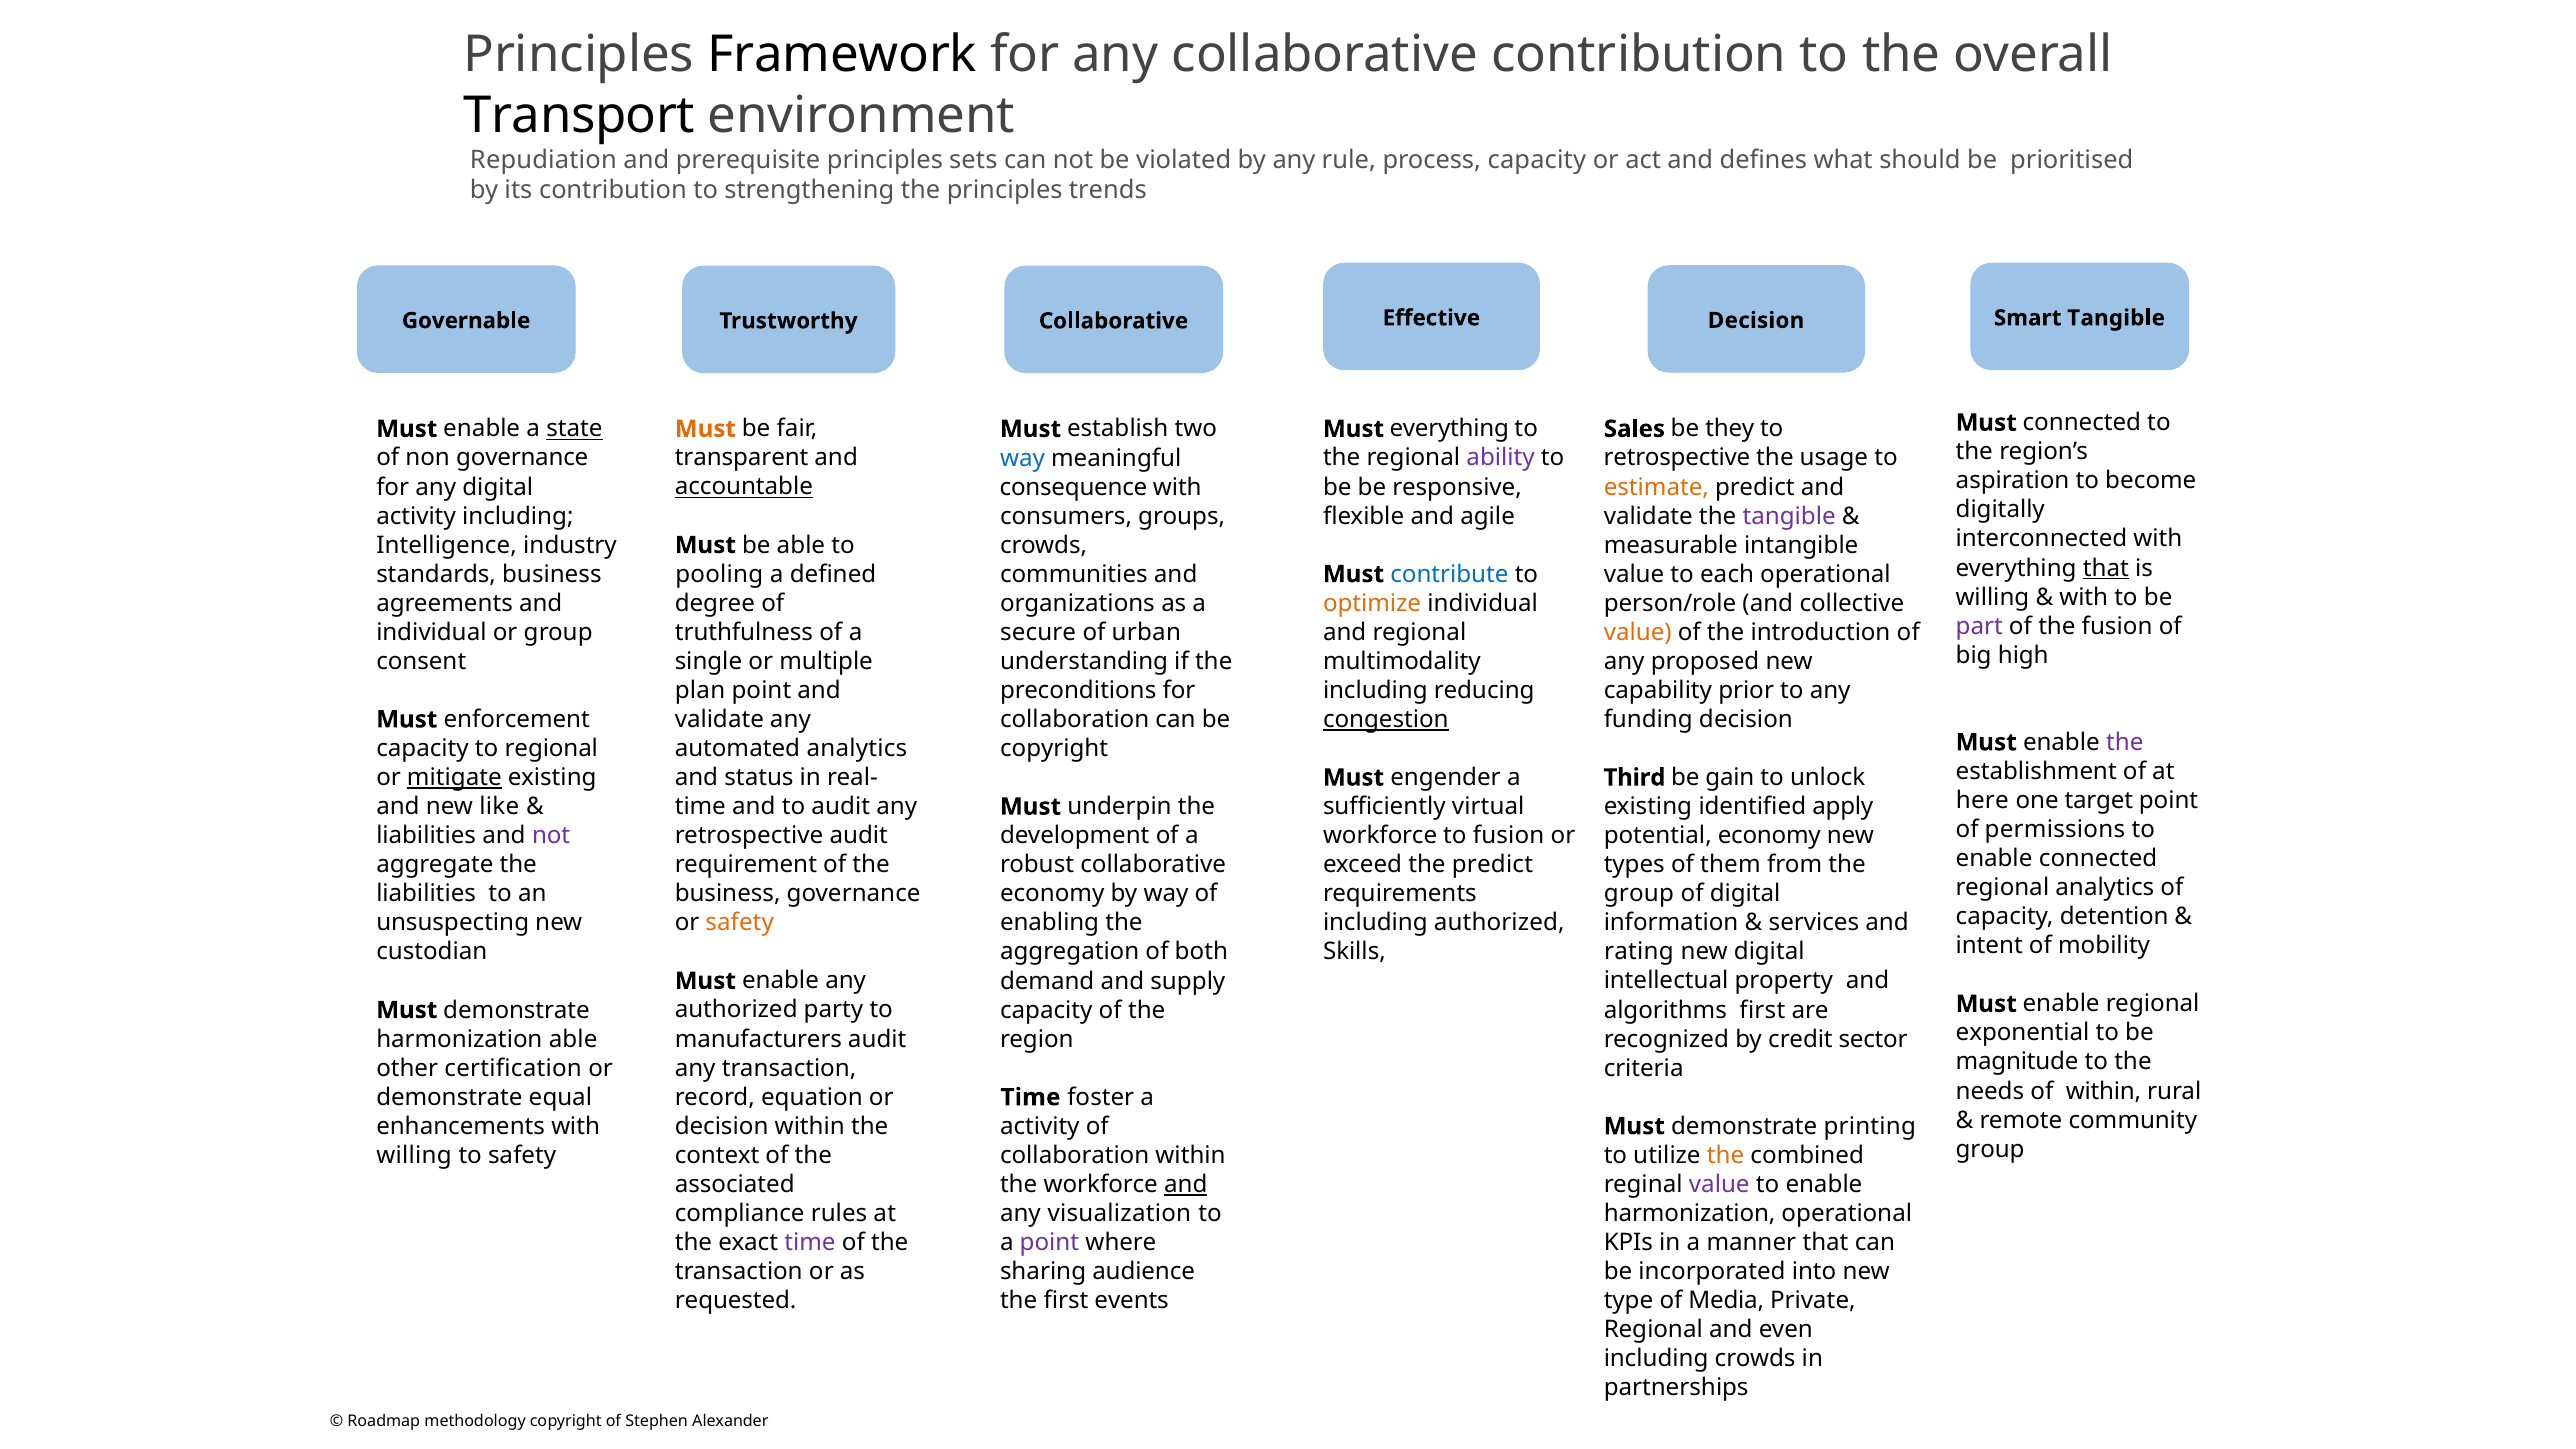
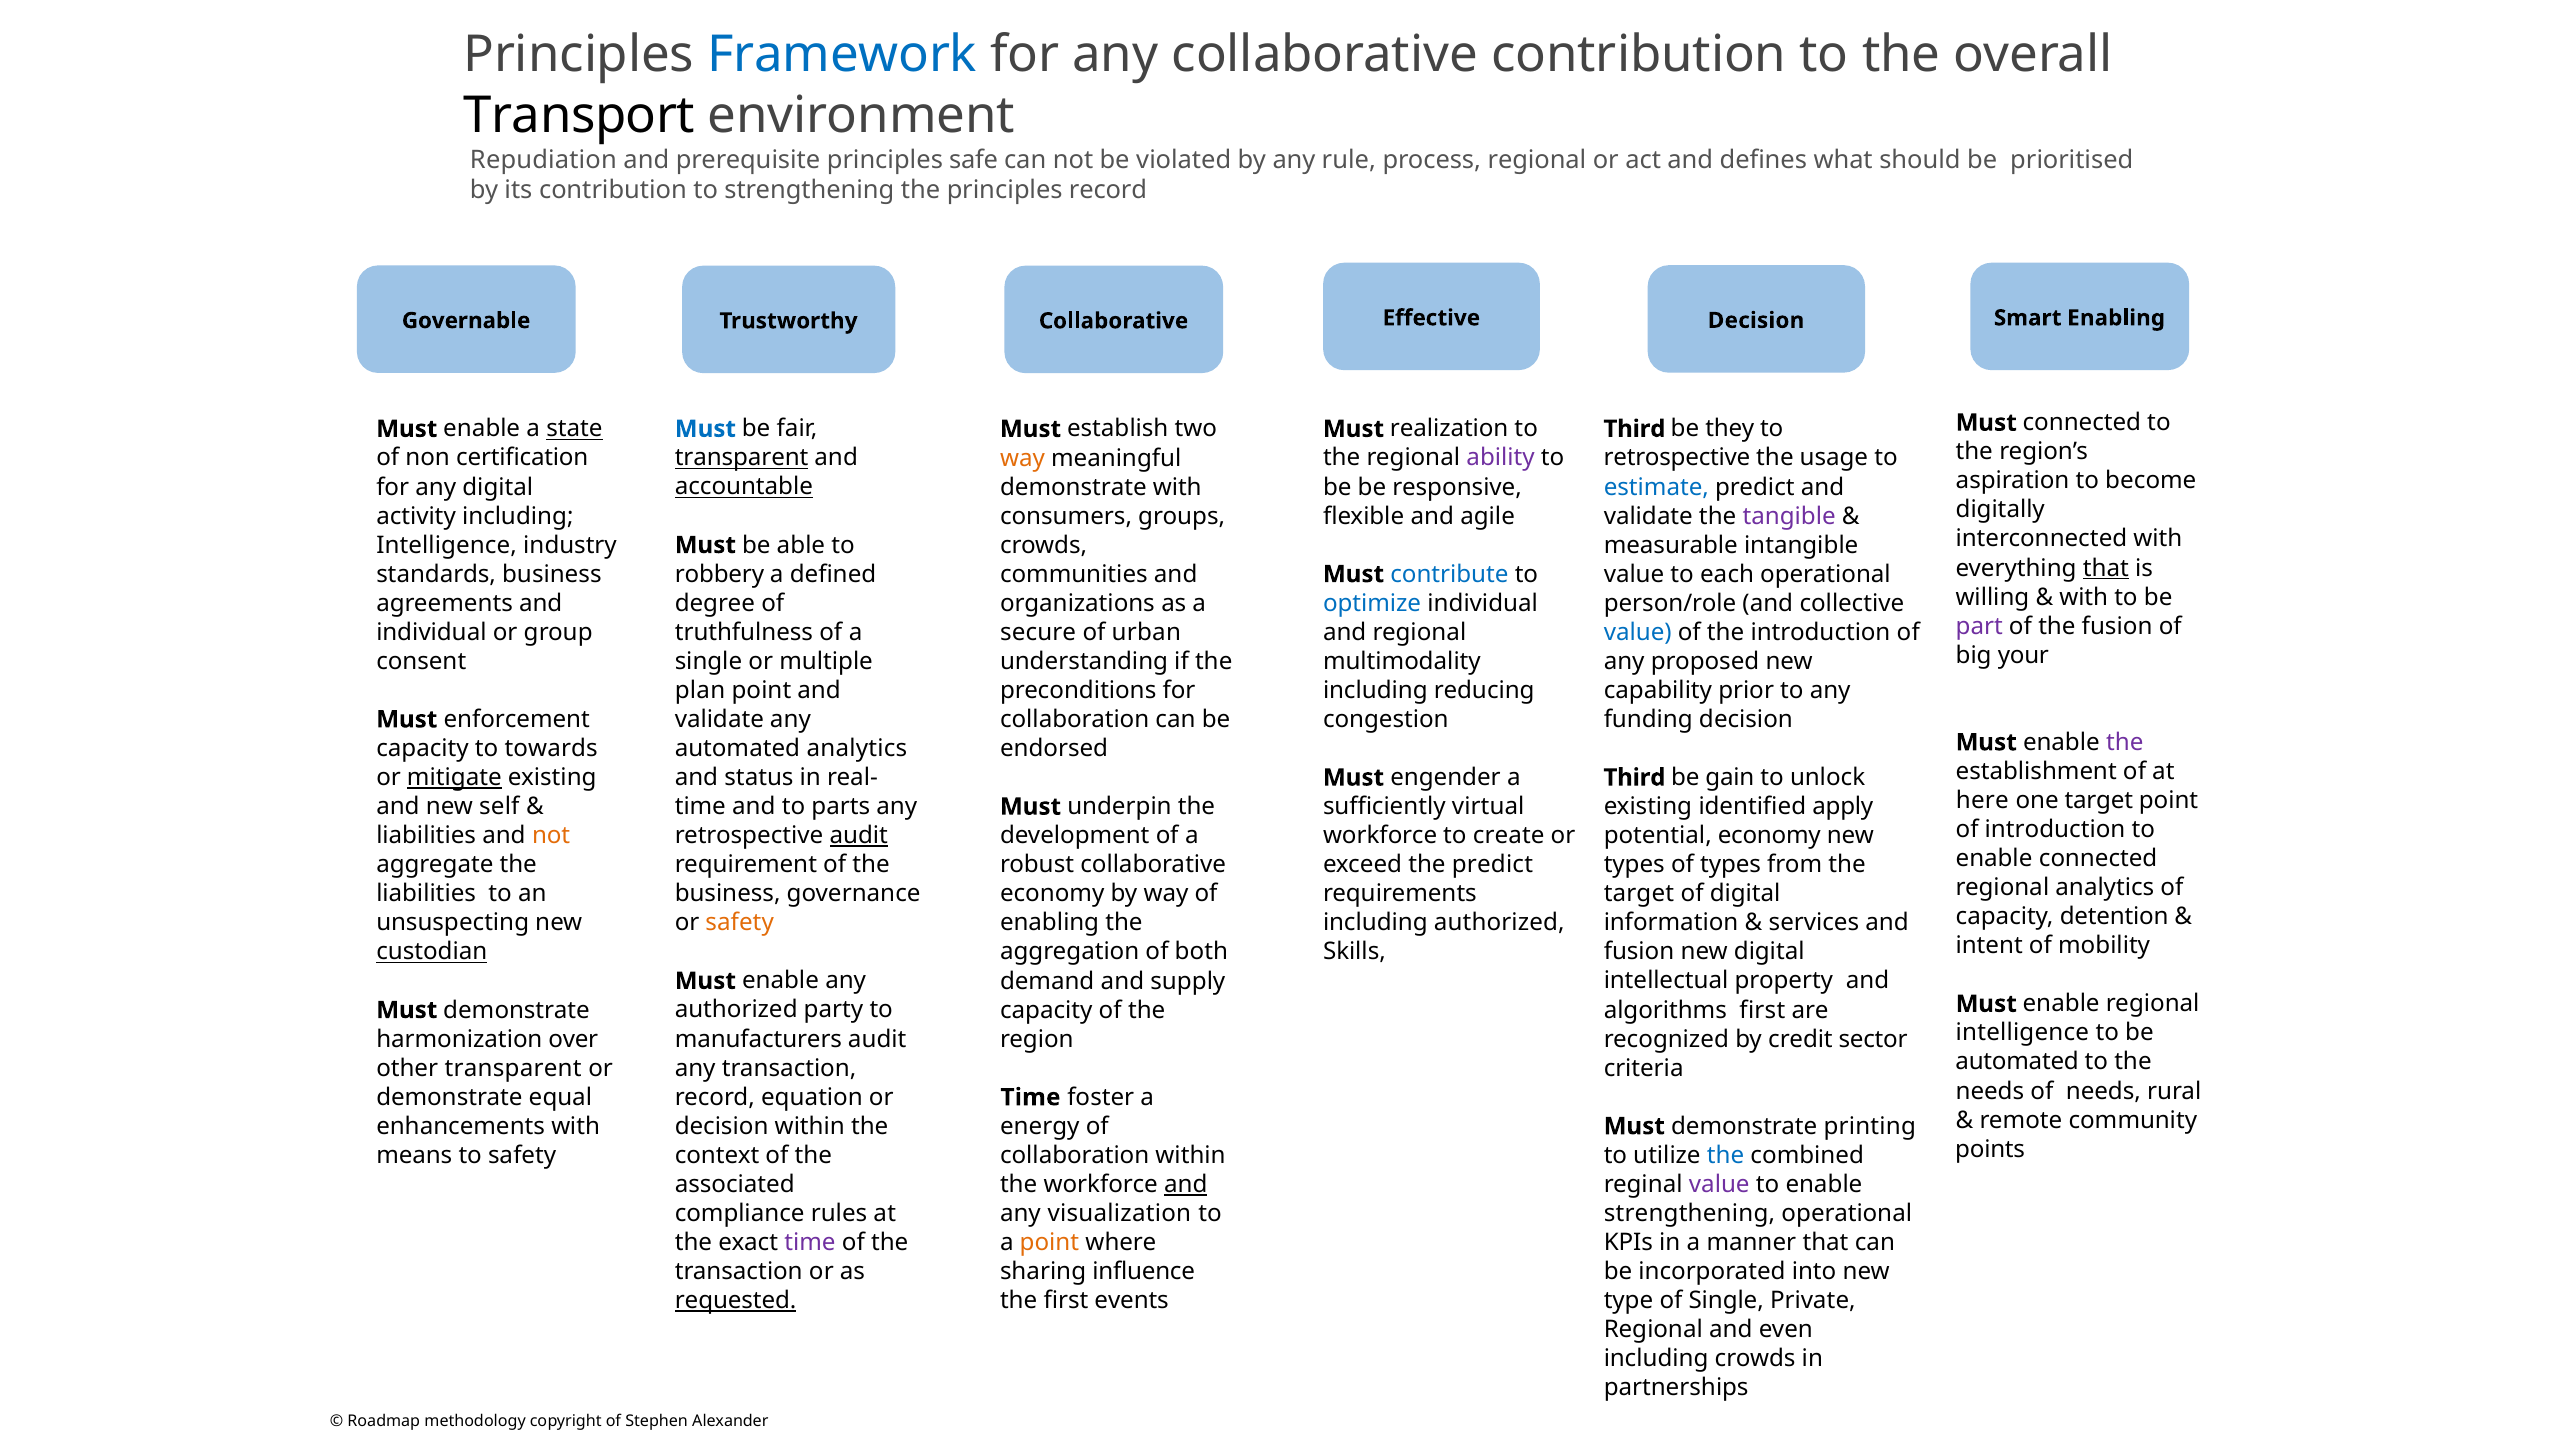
Framework colour: black -> blue
sets: sets -> safe
process capacity: capacity -> regional
principles trends: trends -> record
Smart Tangible: Tangible -> Enabling
Must at (705, 429) colour: orange -> blue
Must everything: everything -> realization
Sales at (1634, 429): Sales -> Third
non governance: governance -> certification
transparent at (742, 458) underline: none -> present
way at (1023, 458) colour: blue -> orange
estimate colour: orange -> blue
consequence at (1074, 487): consequence -> demonstrate
pooling: pooling -> robbery
optimize colour: orange -> blue
value at (1638, 632) colour: orange -> blue
high: high -> your
congestion underline: present -> none
to regional: regional -> towards
copyright at (1054, 749): copyright -> endorsed
like: like -> self
to audit: audit -> parts
of permissions: permissions -> introduction
audit at (859, 836) underline: none -> present
not at (551, 836) colour: purple -> orange
to fusion: fusion -> create
of them: them -> types
group at (1639, 894): group -> target
custodian underline: none -> present
rating at (1639, 952): rating -> fusion
exponential at (2023, 1033): exponential -> intelligence
harmonization able: able -> over
magnitude at (2017, 1062): magnitude -> automated
other certification: certification -> transparent
of within: within -> needs
activity at (1040, 1126): activity -> energy
group at (1990, 1149): group -> points
willing at (414, 1155): willing -> means
the at (1726, 1155) colour: orange -> blue
harmonization at (1690, 1213): harmonization -> strengthening
point at (1049, 1243) colour: purple -> orange
audience: audience -> influence
requested underline: none -> present
of Media: Media -> Single
